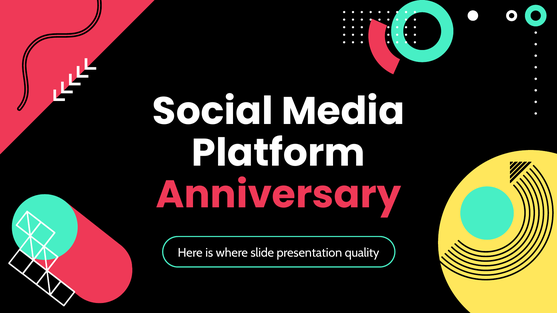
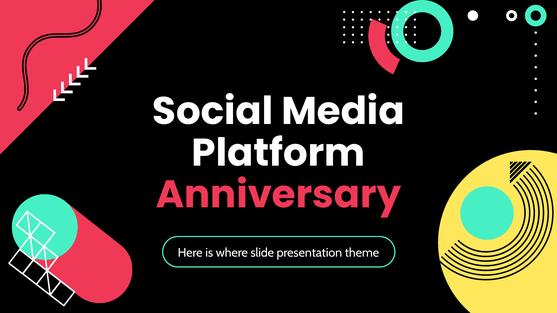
quality: quality -> theme
